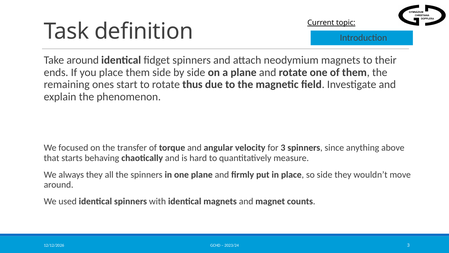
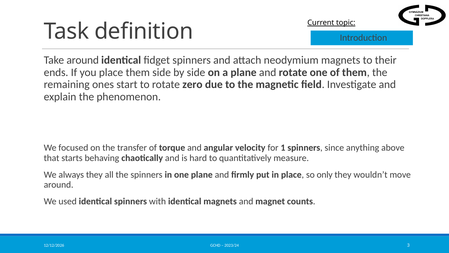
thus: thus -> zero
for 3: 3 -> 1
so side: side -> only
